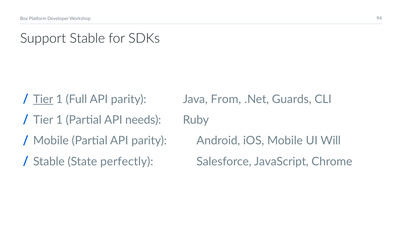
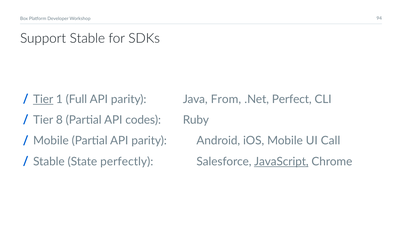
Guards: Guards -> Perfect
1 at (59, 120): 1 -> 8
needs: needs -> codes
Will: Will -> Call
JavaScript underline: none -> present
